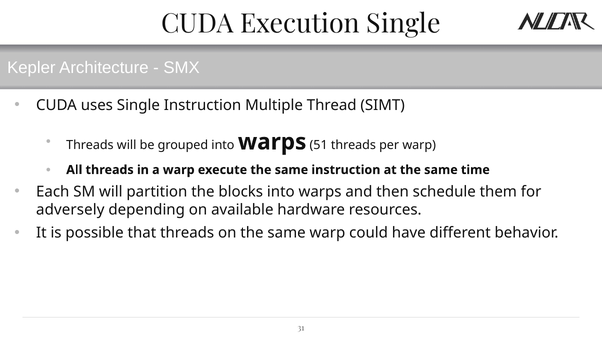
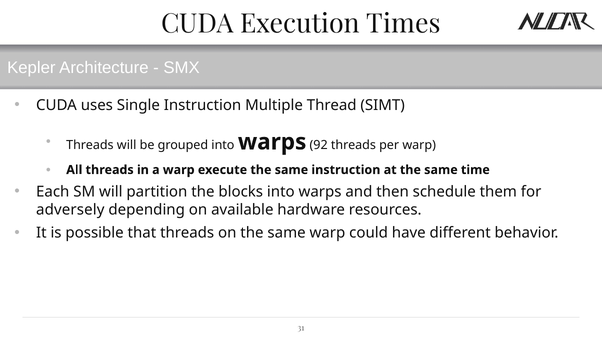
Execution Single: Single -> Times
51: 51 -> 92
